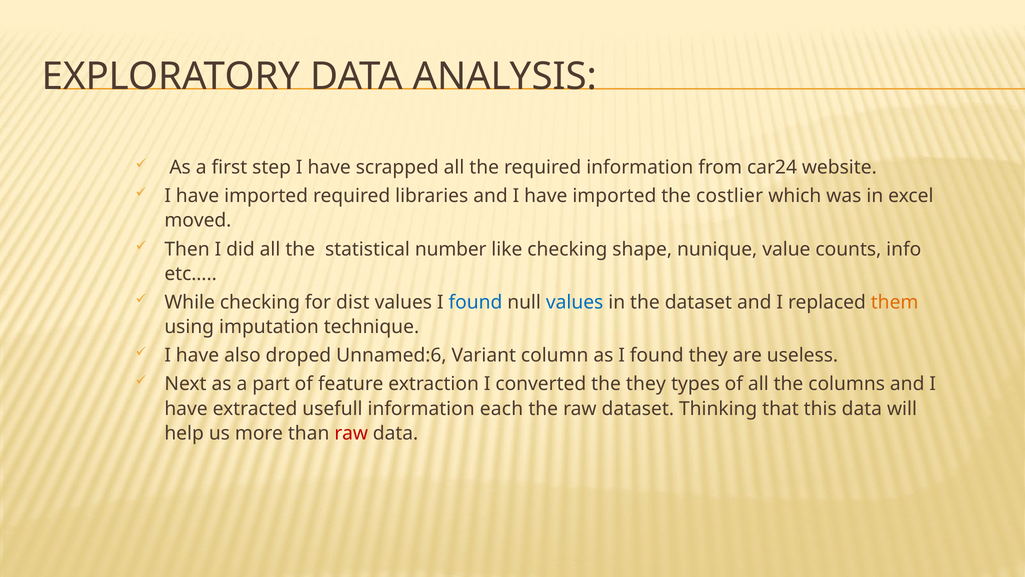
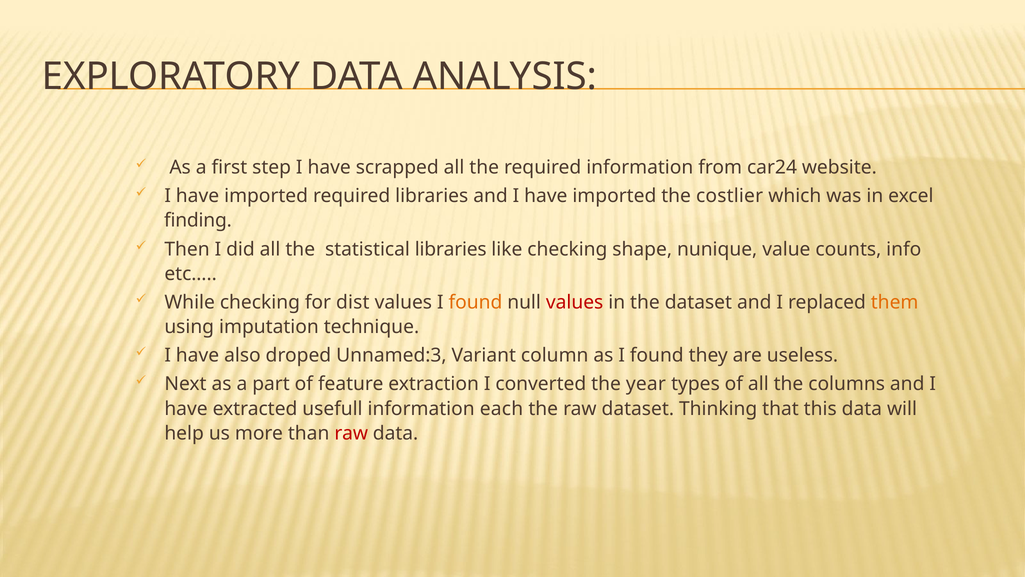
moved: moved -> finding
statistical number: number -> libraries
found at (475, 302) colour: blue -> orange
values at (575, 302) colour: blue -> red
Unnamed:6: Unnamed:6 -> Unnamed:3
the they: they -> year
